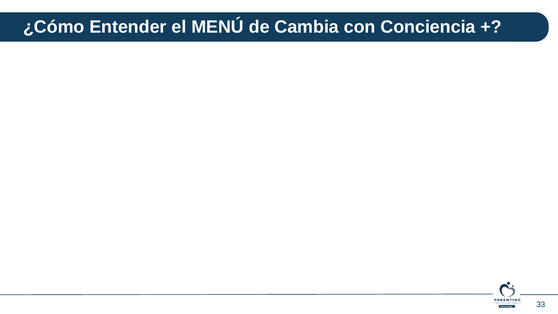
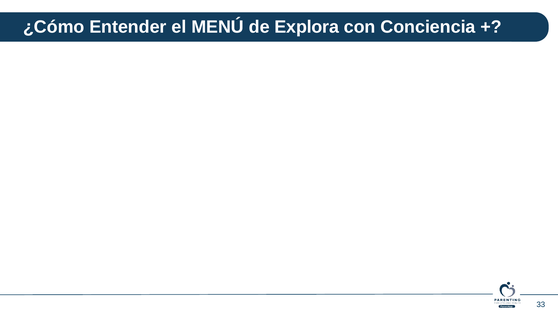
Cambia: Cambia -> Explora
